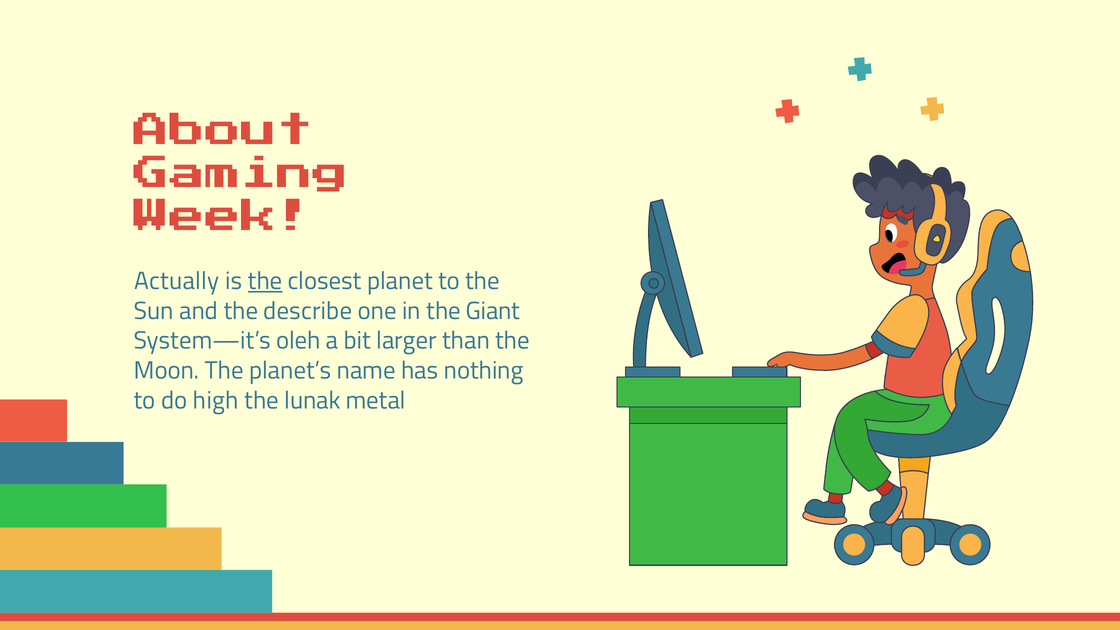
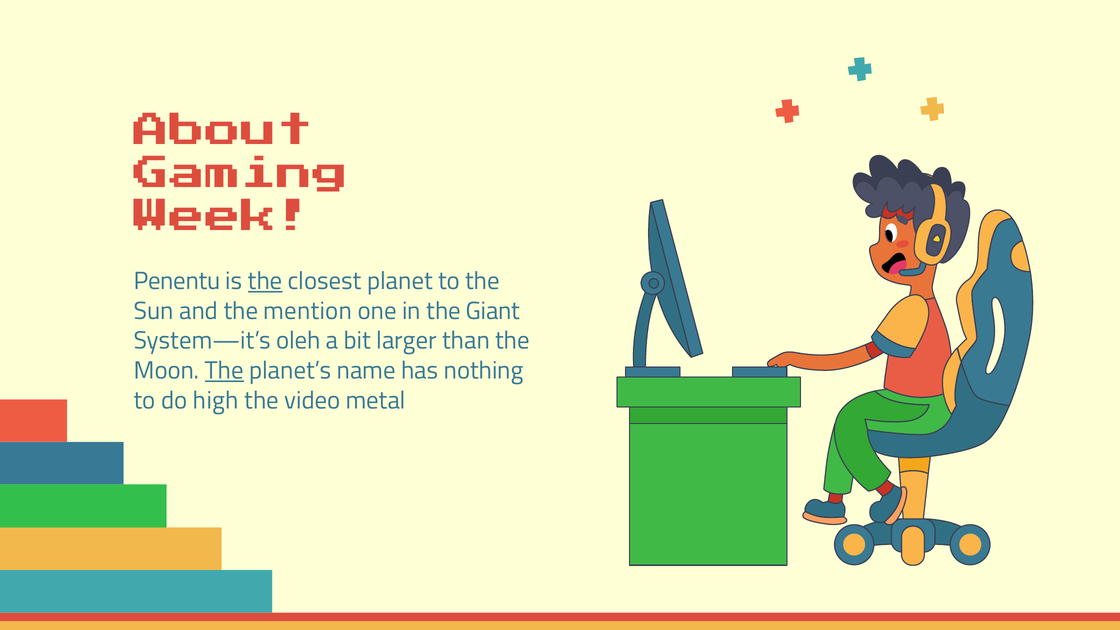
Actually: Actually -> Penentu
describe: describe -> mention
The at (224, 371) underline: none -> present
lunak: lunak -> video
